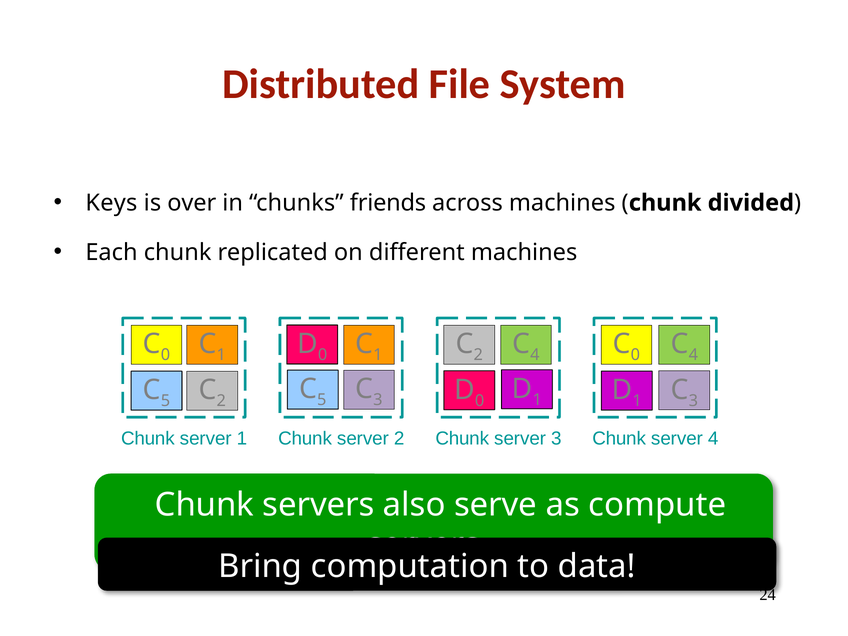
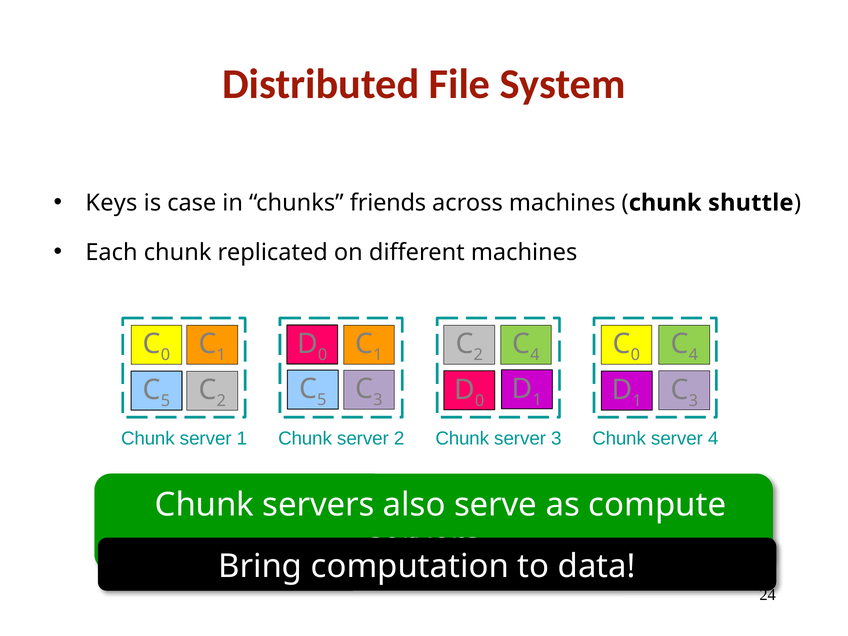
over: over -> case
divided: divided -> shuttle
